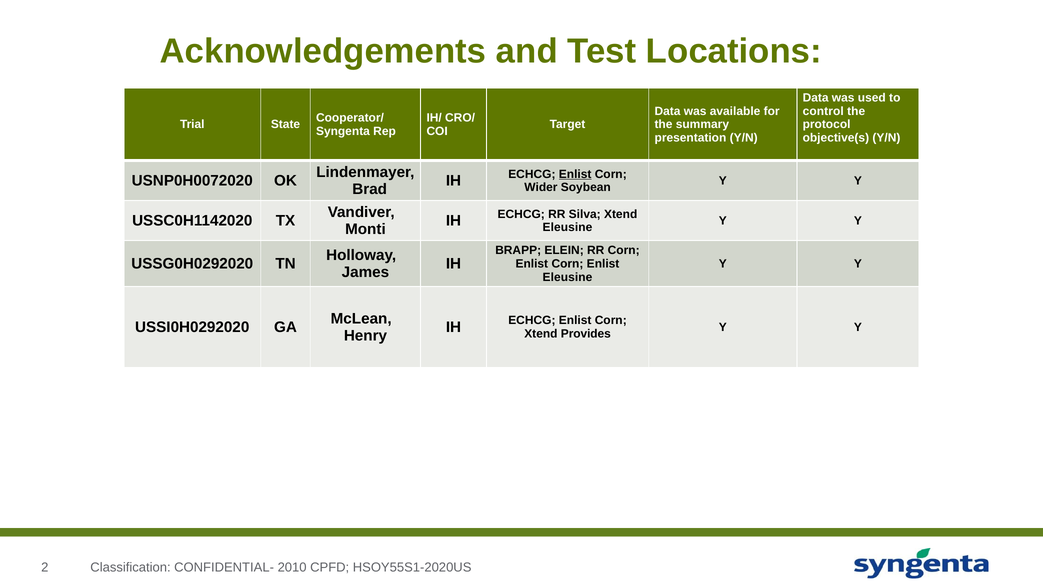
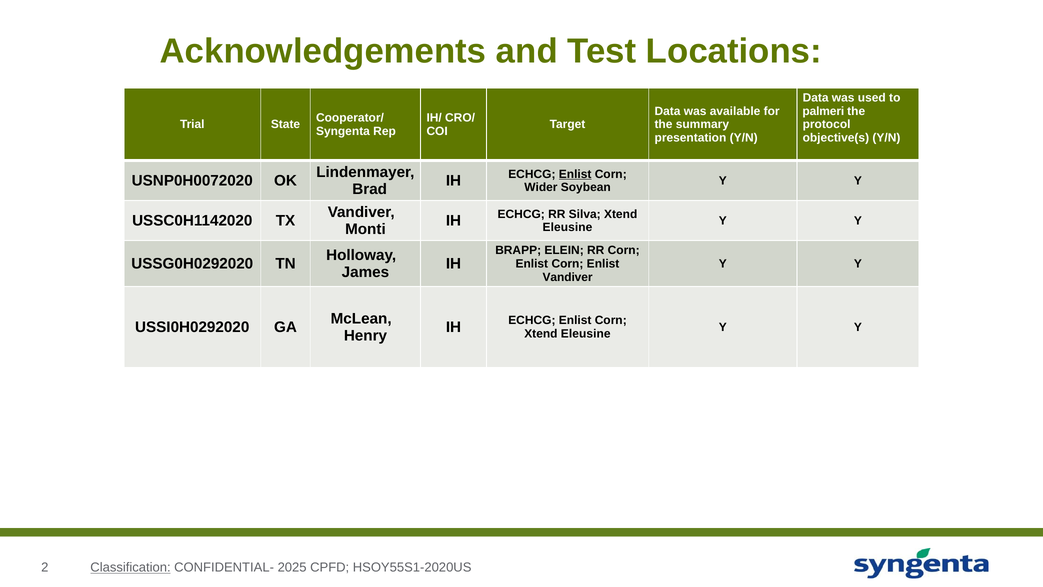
control: control -> palmeri
Eleusine at (567, 277): Eleusine -> Vandiver
Provides at (586, 334): Provides -> Eleusine
Classification underline: none -> present
2010: 2010 -> 2025
